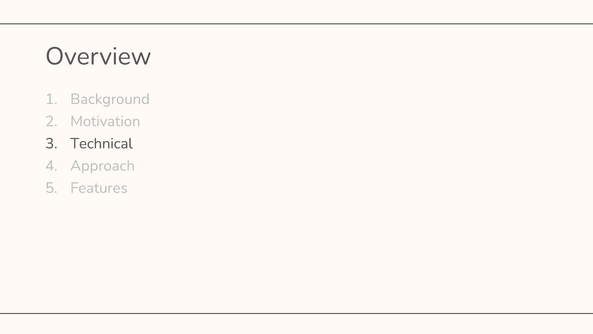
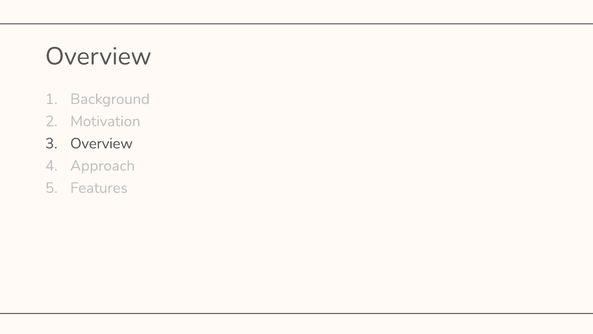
Technical at (101, 143): Technical -> Overview
